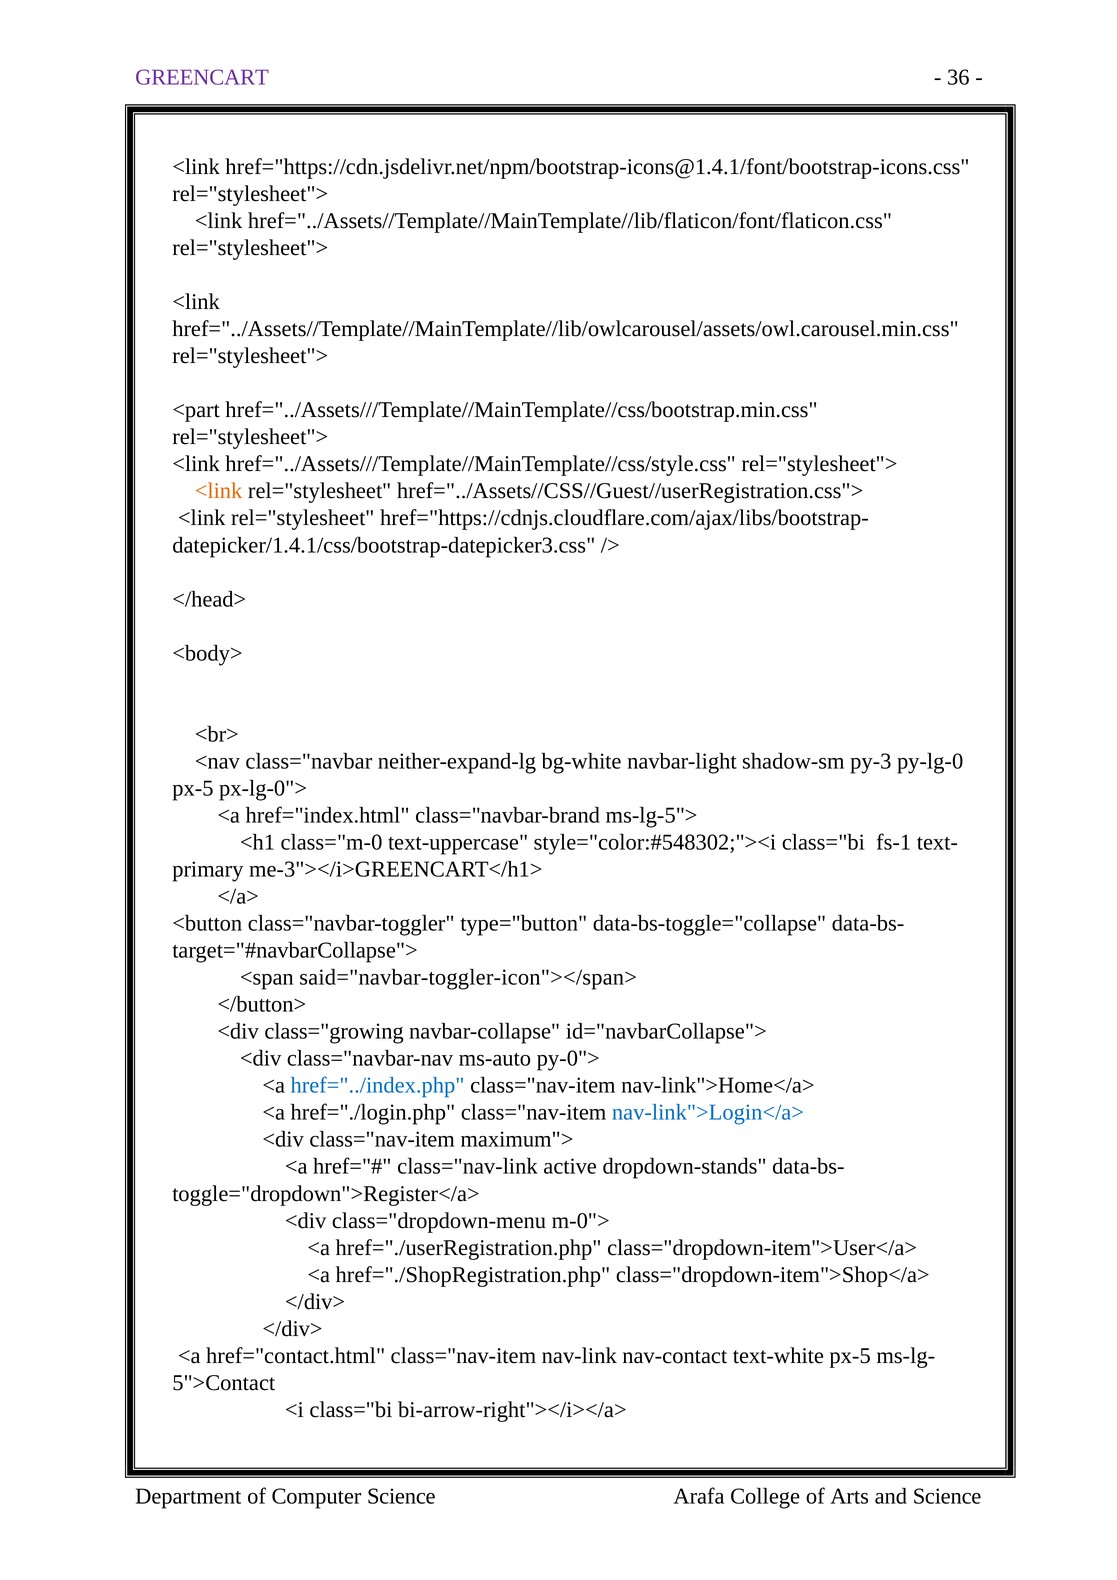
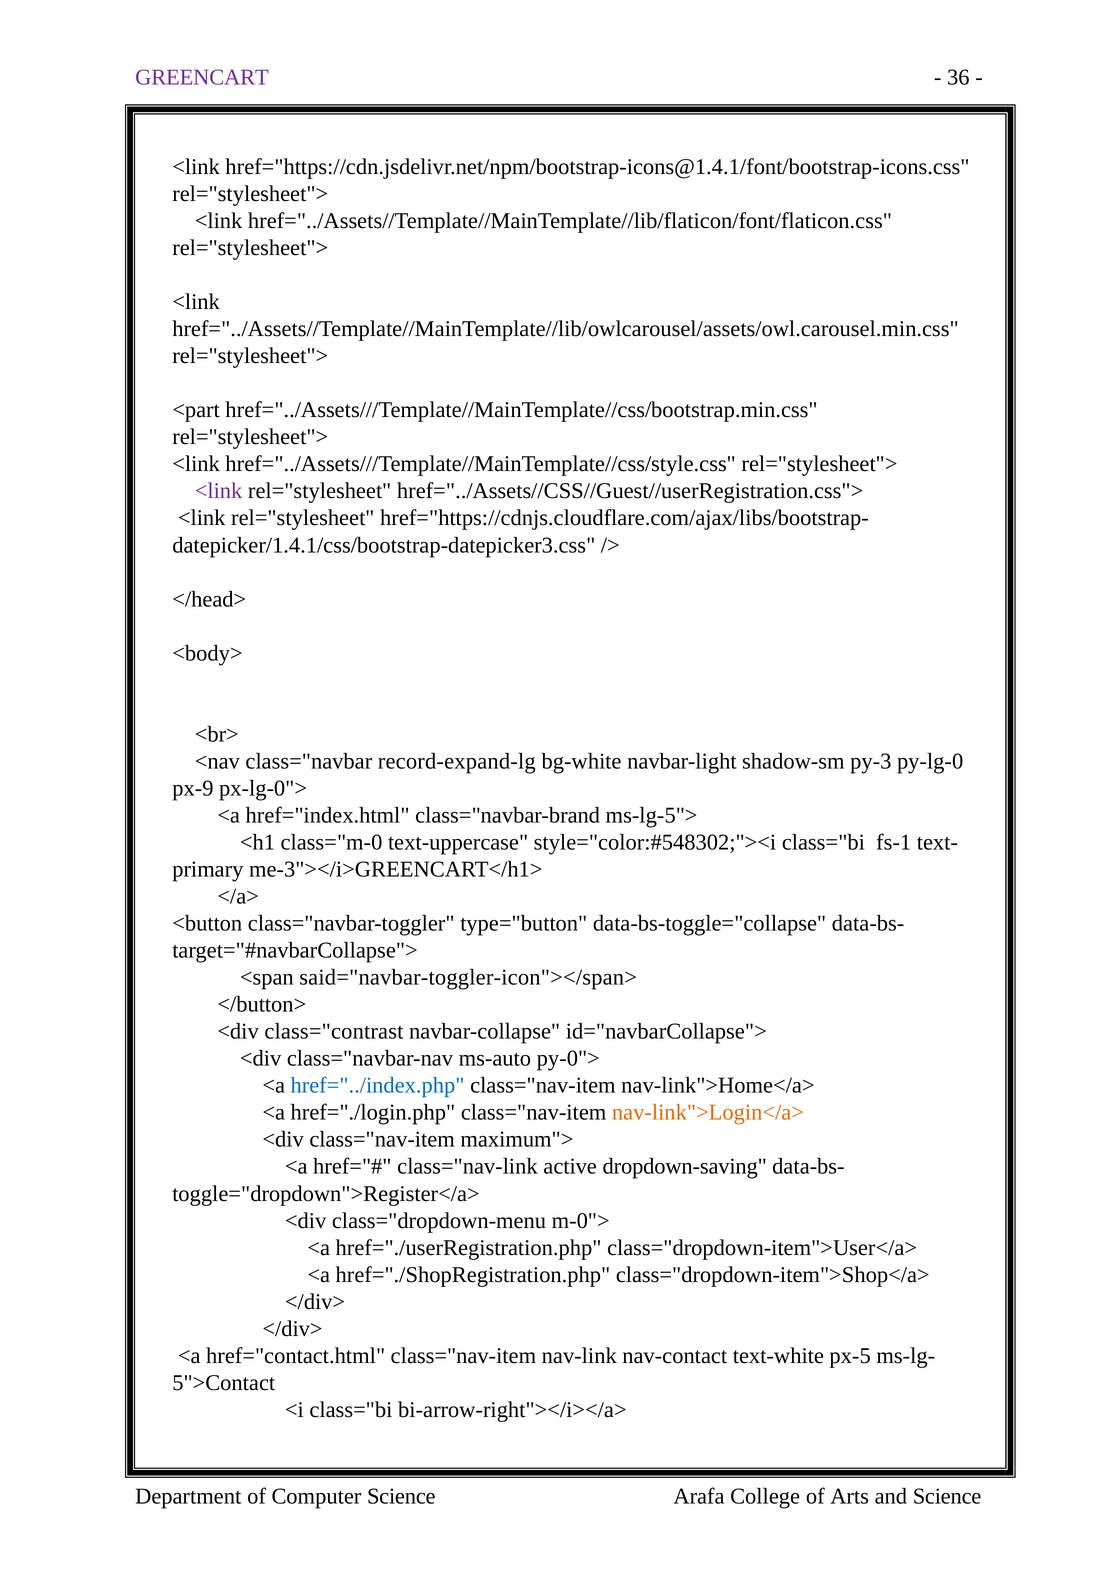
<link at (219, 491) colour: orange -> purple
neither-expand-lg: neither-expand-lg -> record-expand-lg
px-5 at (193, 789): px-5 -> px-9
class="growing: class="growing -> class="contrast
nav-link">Login</a> colour: blue -> orange
dropdown-stands: dropdown-stands -> dropdown-saving
